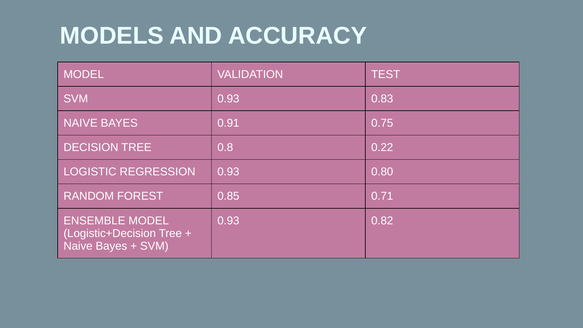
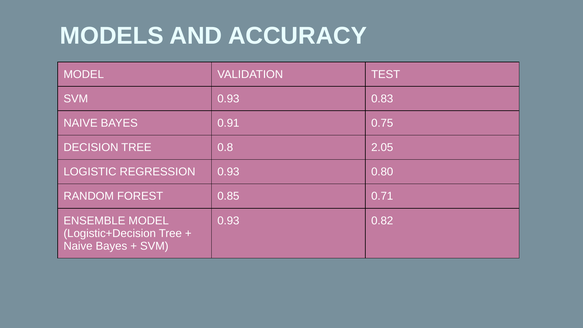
0.22: 0.22 -> 2.05
